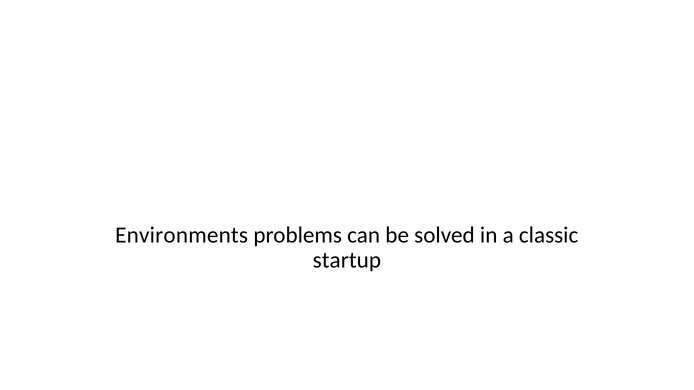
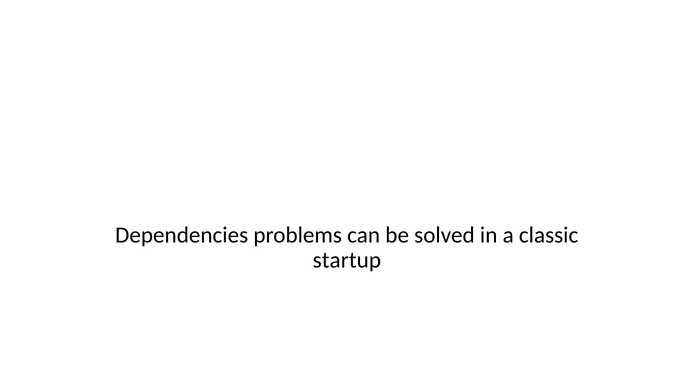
Environments: Environments -> Dependencies
